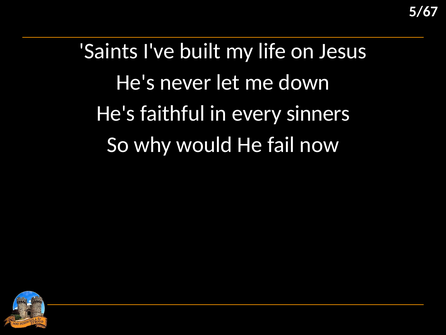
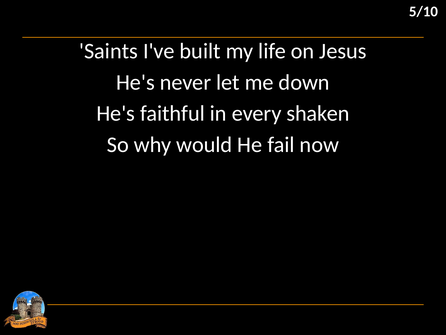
5/67: 5/67 -> 5/10
sinners: sinners -> shaken
